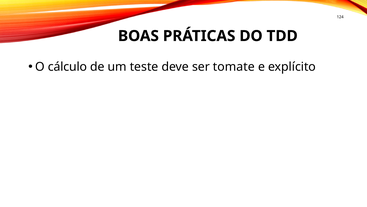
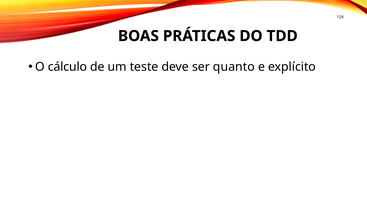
tomate: tomate -> quanto
